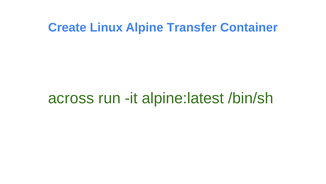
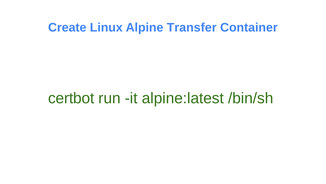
across: across -> certbot
